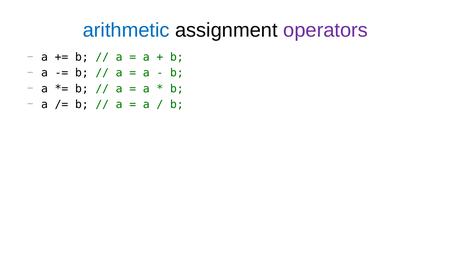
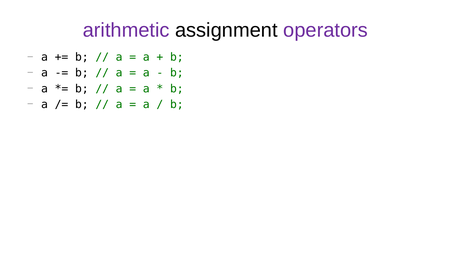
arithmetic colour: blue -> purple
